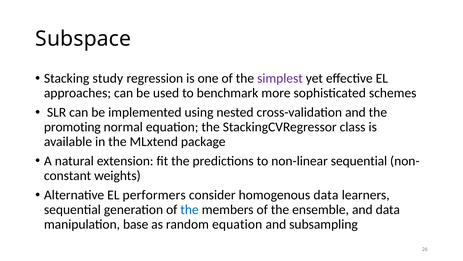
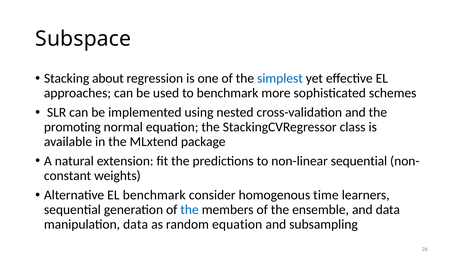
study: study -> about
simplest colour: purple -> blue
EL performers: performers -> benchmark
homogenous data: data -> time
manipulation base: base -> data
